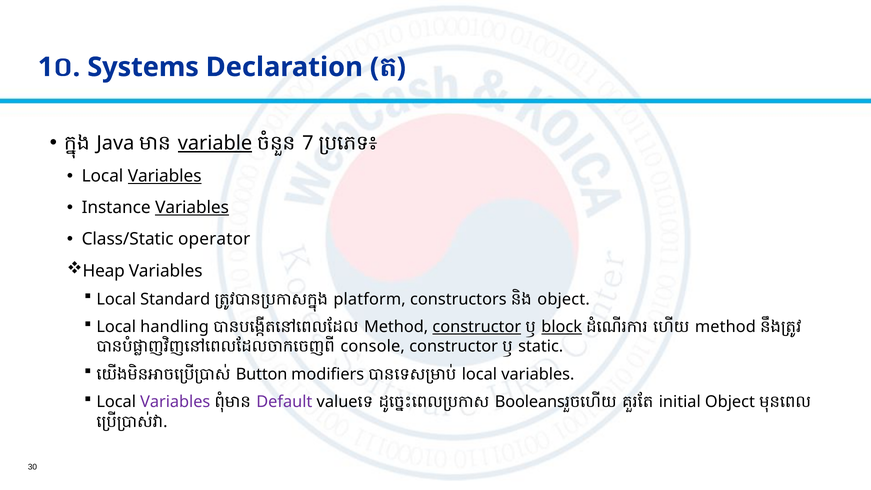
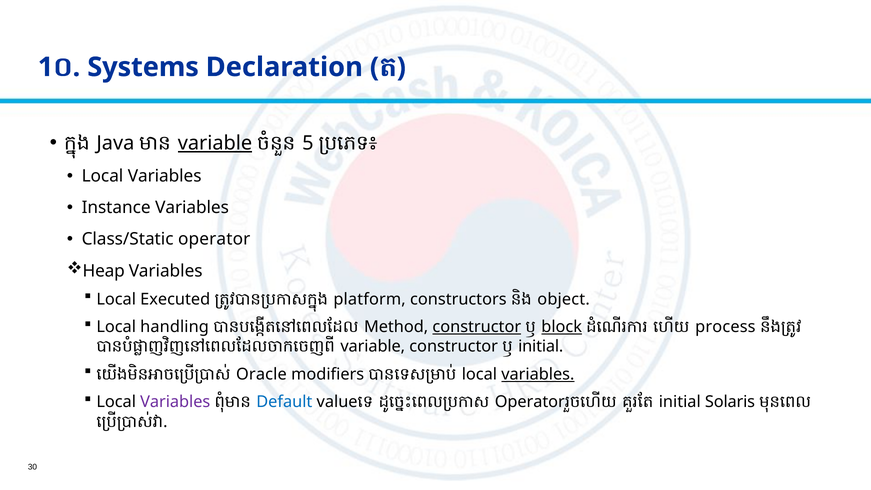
7: 7 -> 5
Variables at (165, 176) underline: present -> none
Variables at (192, 208) underline: present -> none
Standard: Standard -> Executed
method at (725, 327): method -> process
console at (373, 346): console -> variable
static at (541, 346): static -> initial
Button: Button -> Oracle
variables at (538, 374) underline: none -> present
Default colour: purple -> blue
Booleans at (530, 402): Booleans -> Operator
initial Object: Object -> Solaris
